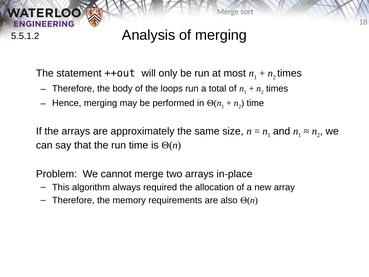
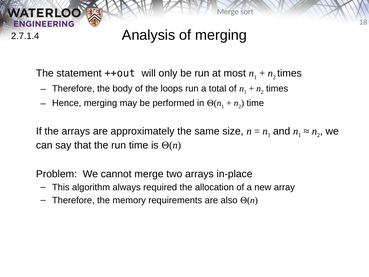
5.5.1.2: 5.5.1.2 -> 2.7.1.4
